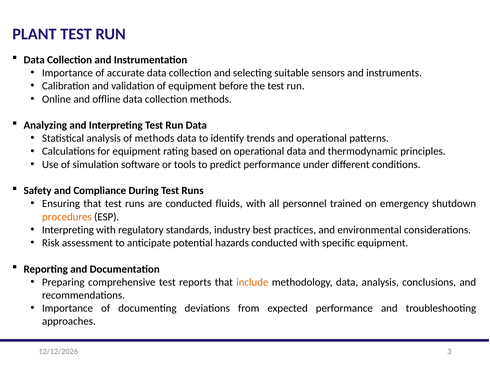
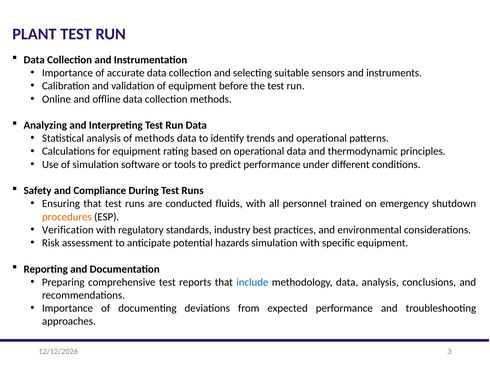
Interpreting at (68, 230): Interpreting -> Verification
hazards conducted: conducted -> simulation
include colour: orange -> blue
